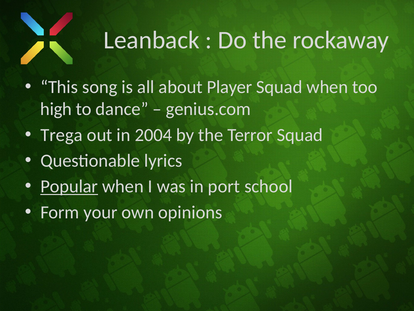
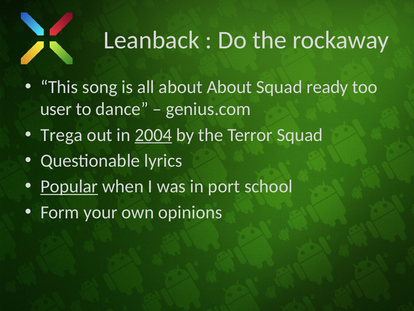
about Player: Player -> About
Squad when: when -> ready
high: high -> user
2004 underline: none -> present
